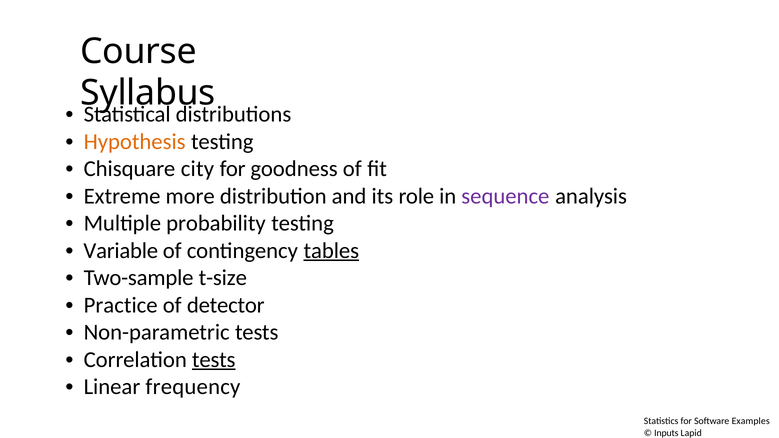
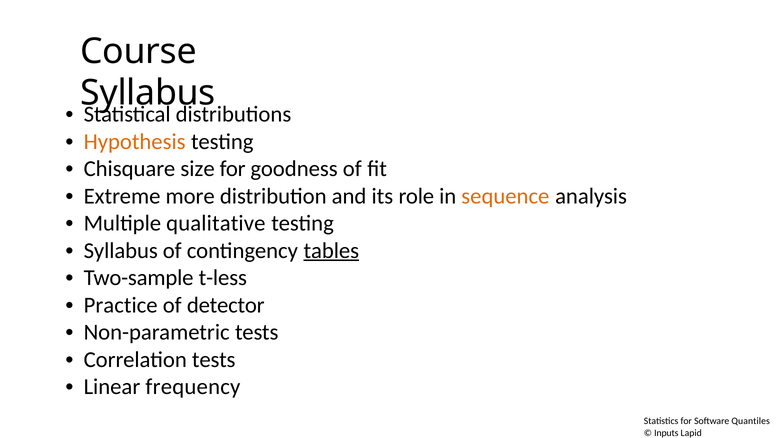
city: city -> size
sequence colour: purple -> orange
probability: probability -> qualitative
Variable at (121, 251): Variable -> Syllabus
t-size: t-size -> t-less
tests at (214, 360) underline: present -> none
Examples: Examples -> Quantiles
